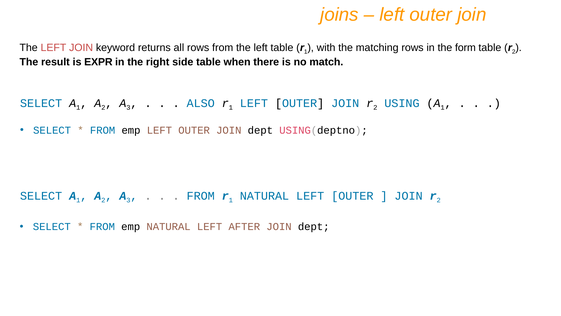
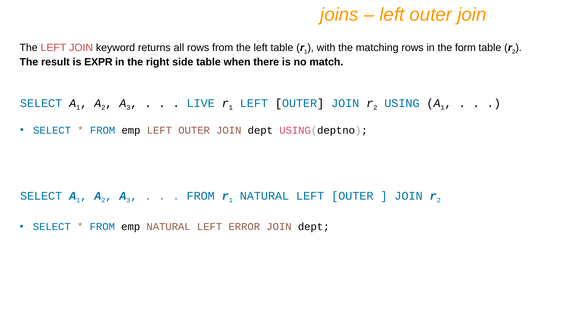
ALSO: ALSO -> LIVE
AFTER: AFTER -> ERROR
